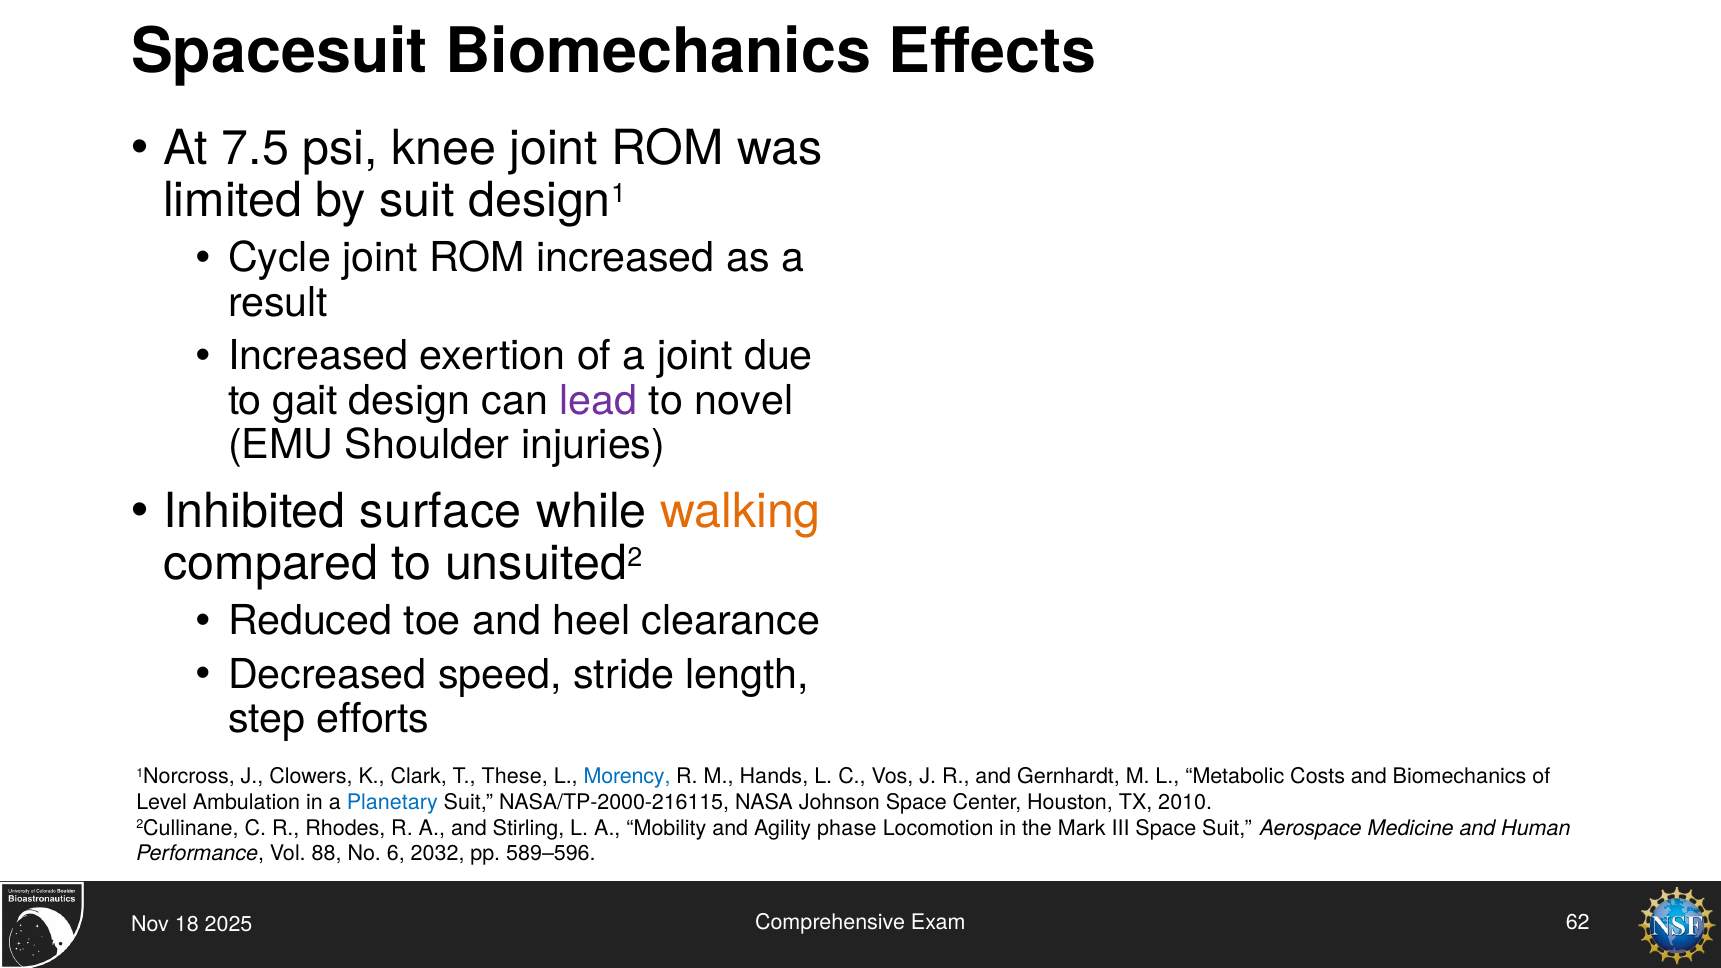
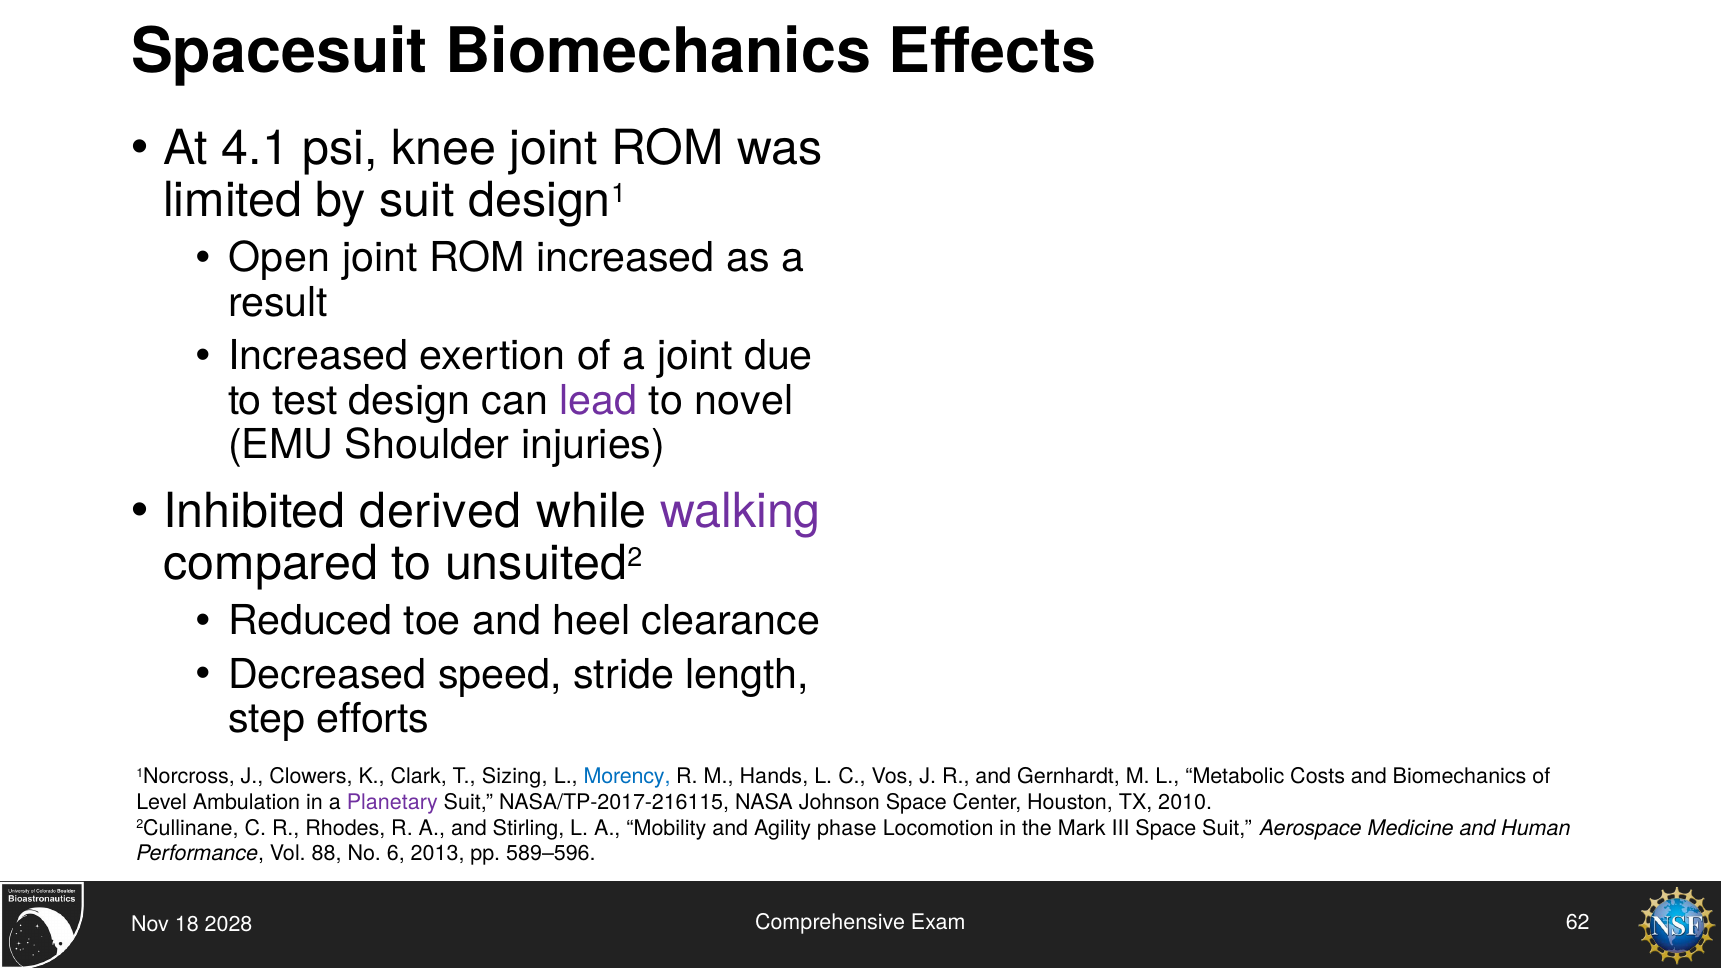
7.5: 7.5 -> 4.1
Cycle: Cycle -> Open
gait: gait -> test
surface: surface -> derived
walking colour: orange -> purple
These: These -> Sizing
Planetary colour: blue -> purple
NASA/TP-2000-216115: NASA/TP-2000-216115 -> NASA/TP-2017-216115
2032: 2032 -> 2013
2025: 2025 -> 2028
